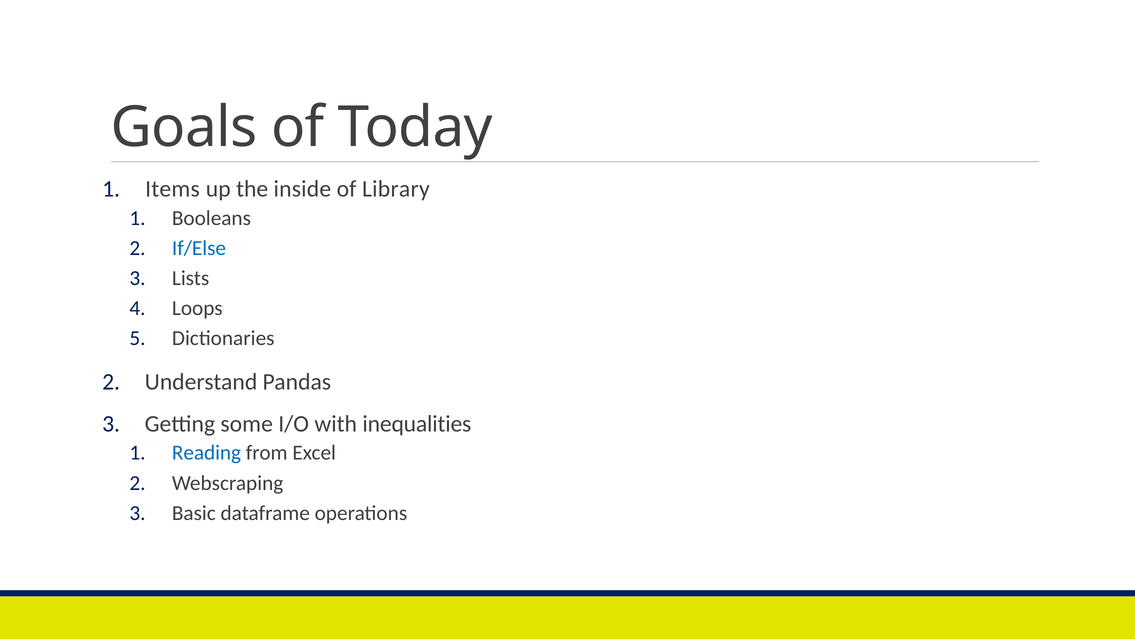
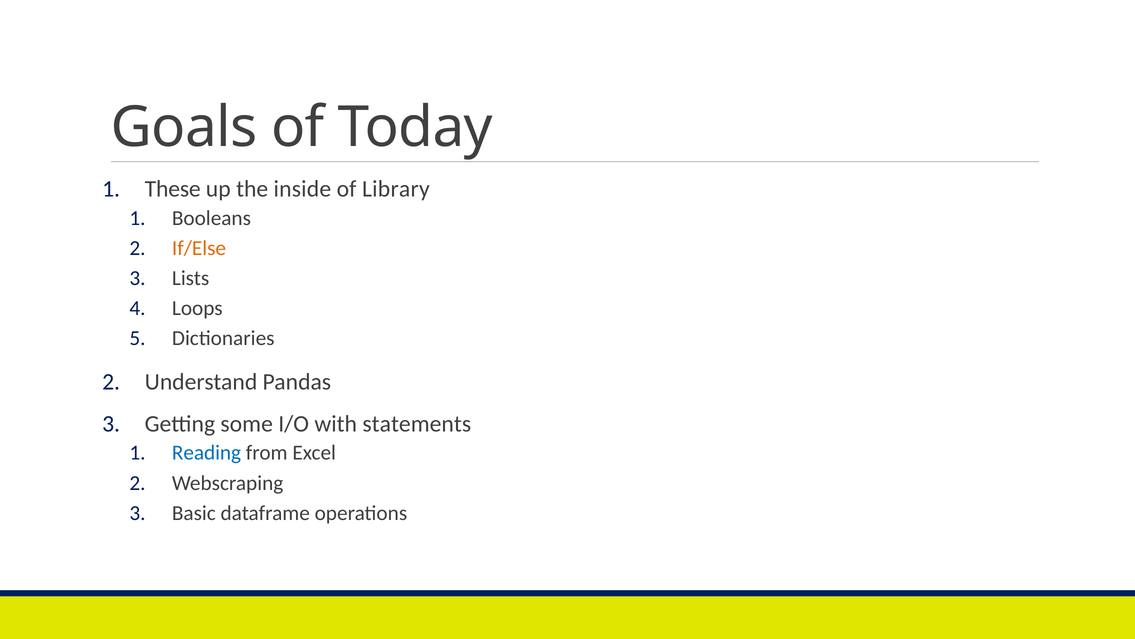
Items: Items -> These
If/Else colour: blue -> orange
inequalities: inequalities -> statements
